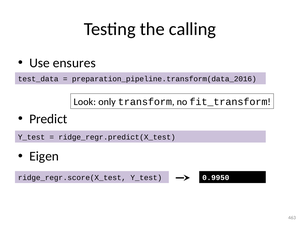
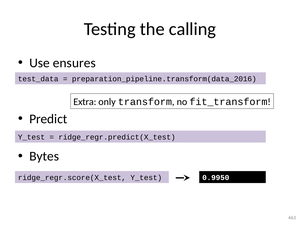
Look: Look -> Extra
Eigen: Eigen -> Bytes
